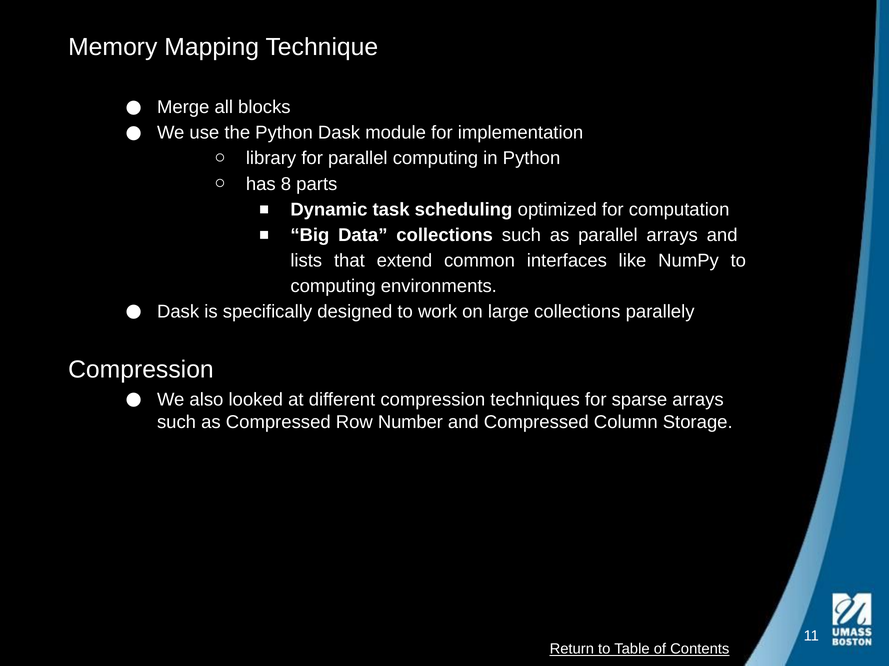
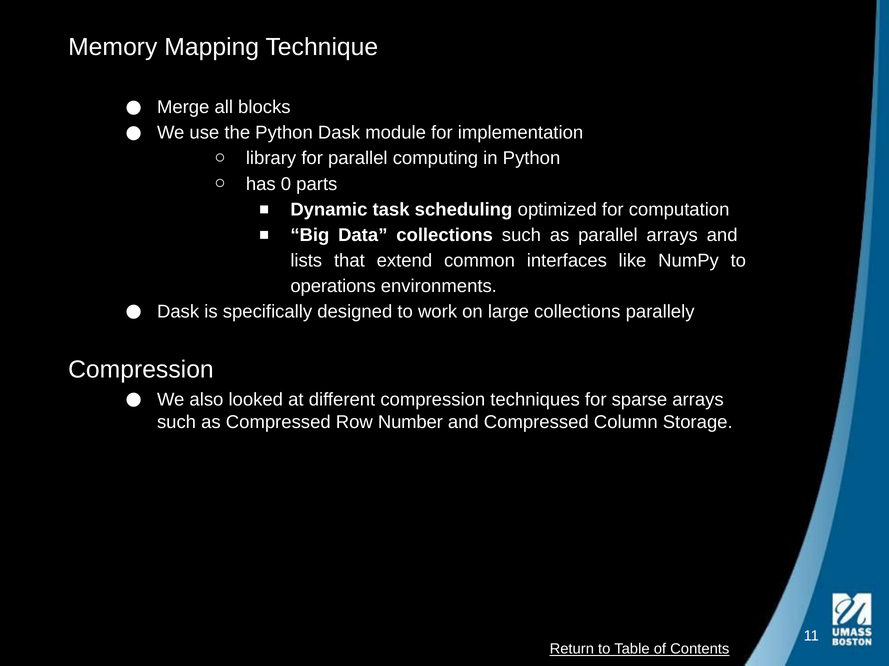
8: 8 -> 0
computing at (333, 286): computing -> operations
